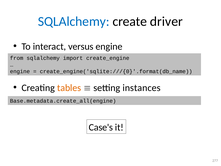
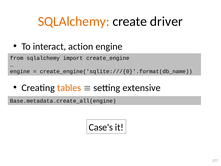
SQLAlchemy at (74, 21) colour: blue -> orange
versus: versus -> action
instances: instances -> extensive
